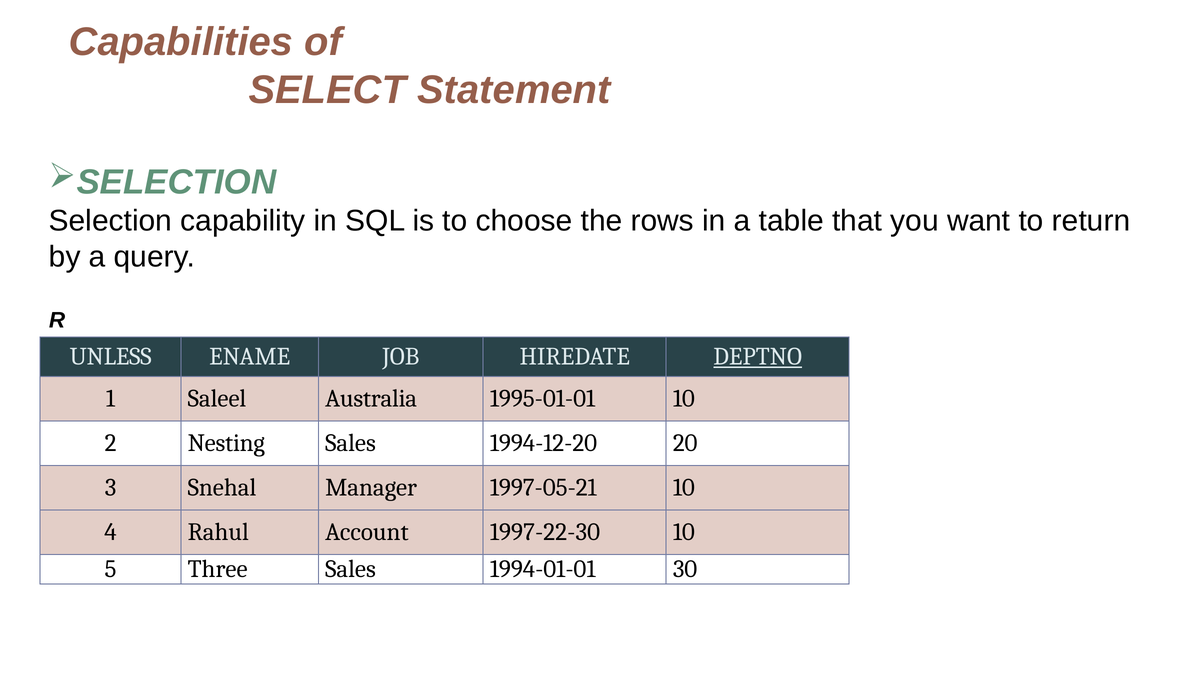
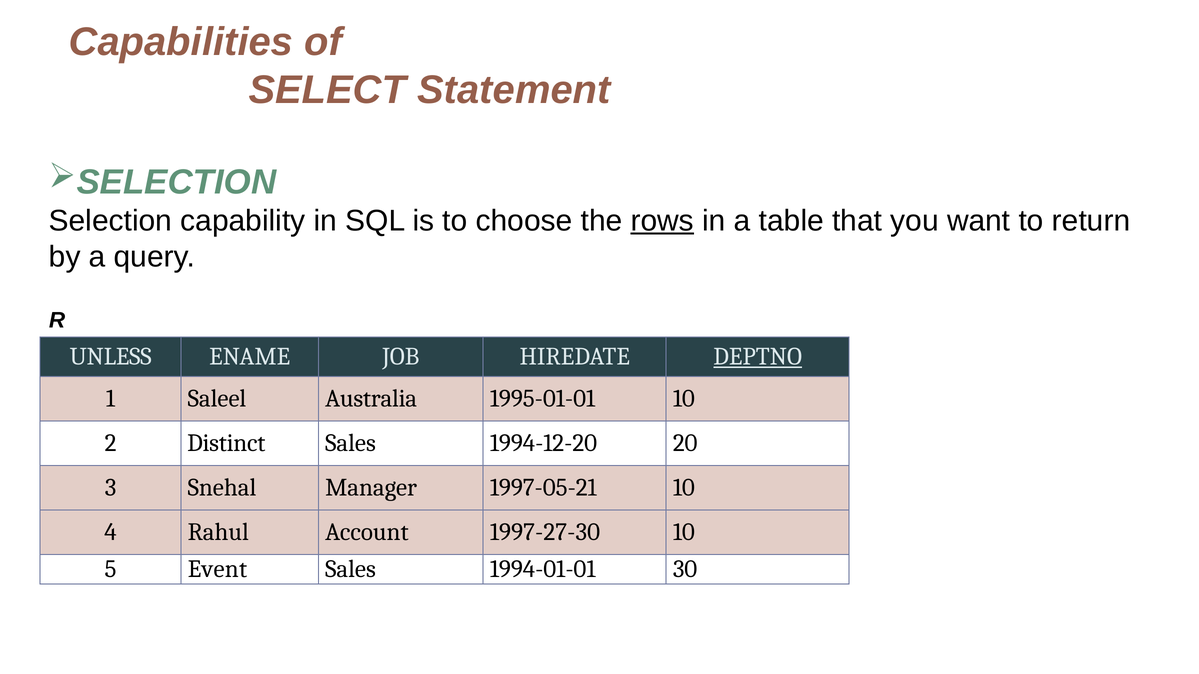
rows underline: none -> present
Nesting: Nesting -> Distinct
1997-22-30: 1997-22-30 -> 1997-27-30
Three: Three -> Event
